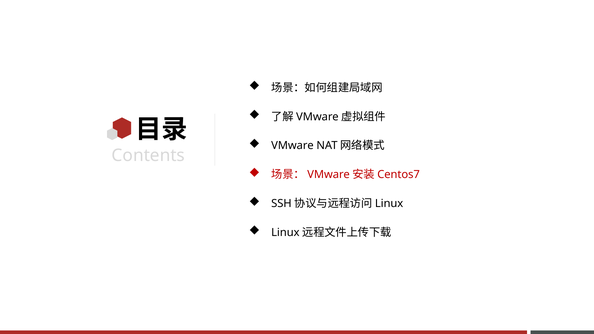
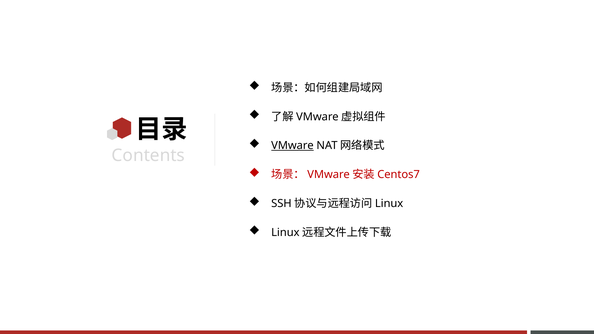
VMware underline: none -> present
